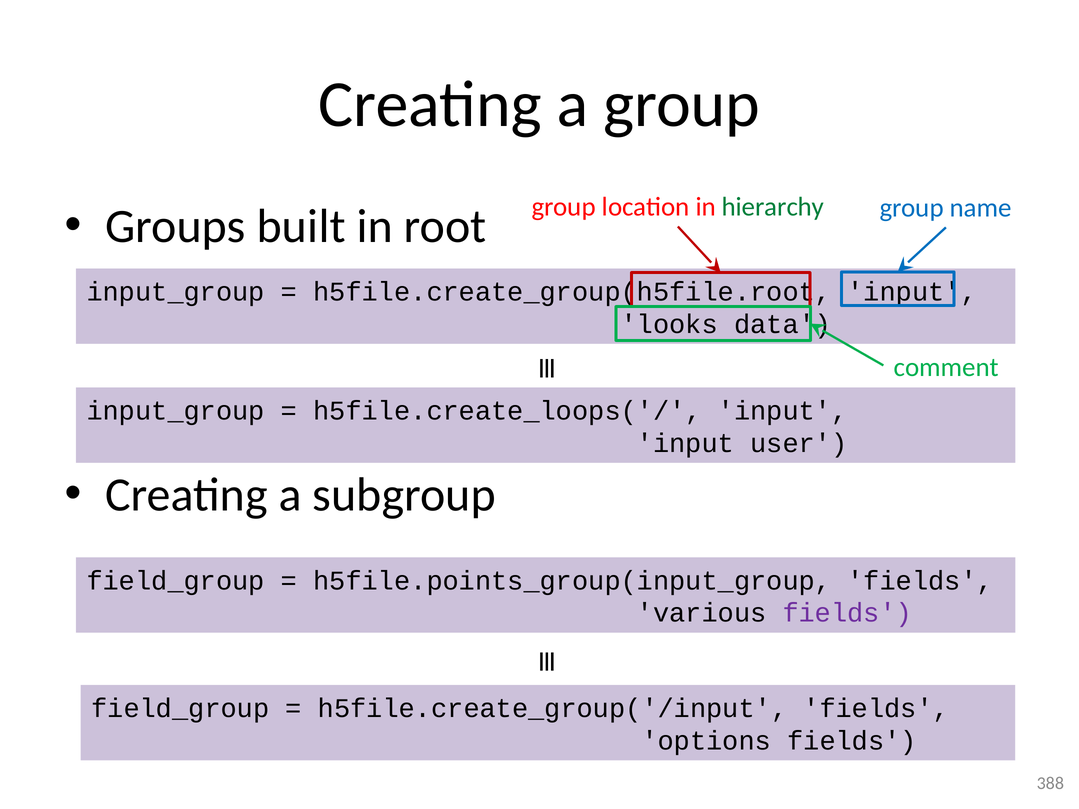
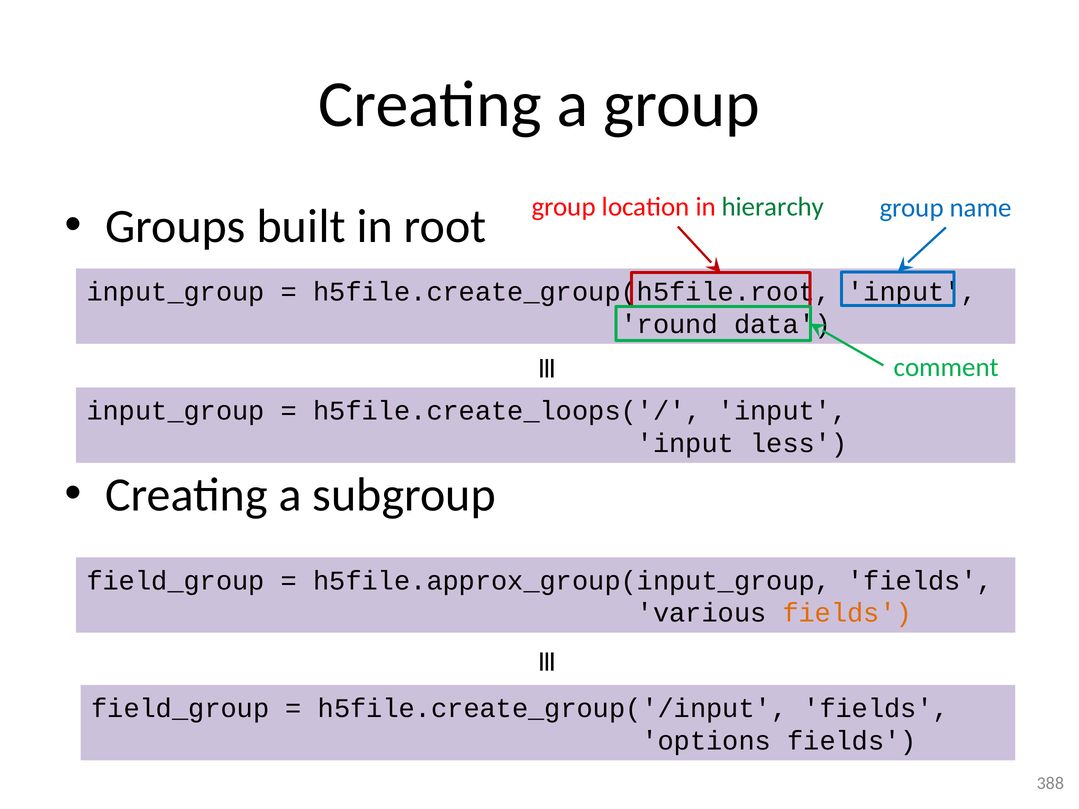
looks: looks -> round
user: user -> less
h5file.points_group(input_group: h5file.points_group(input_group -> h5file.approx_group(input_group
fields at (847, 613) colour: purple -> orange
